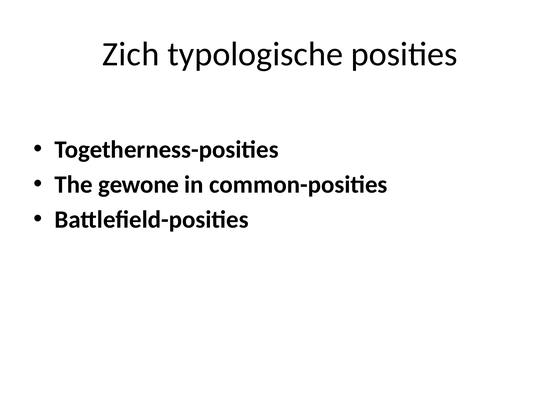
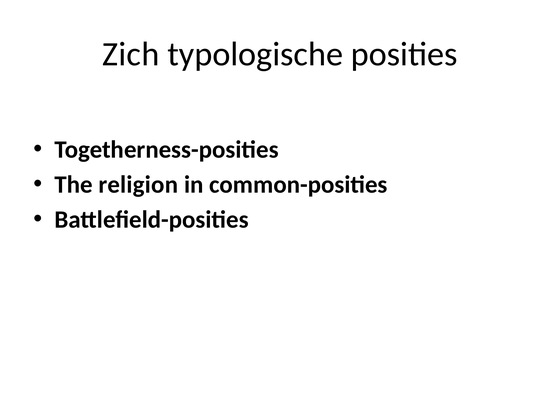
gewone: gewone -> religion
